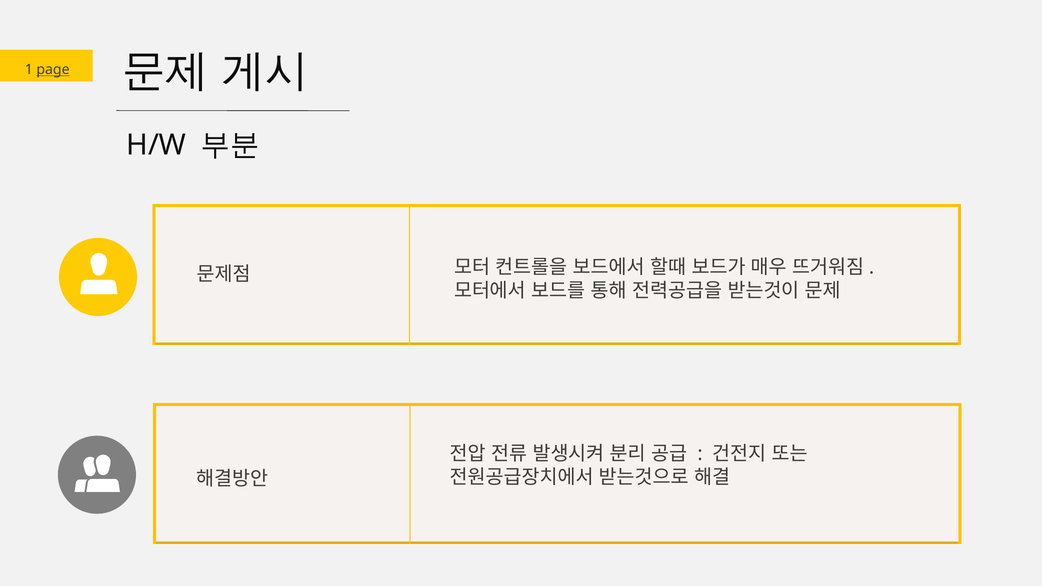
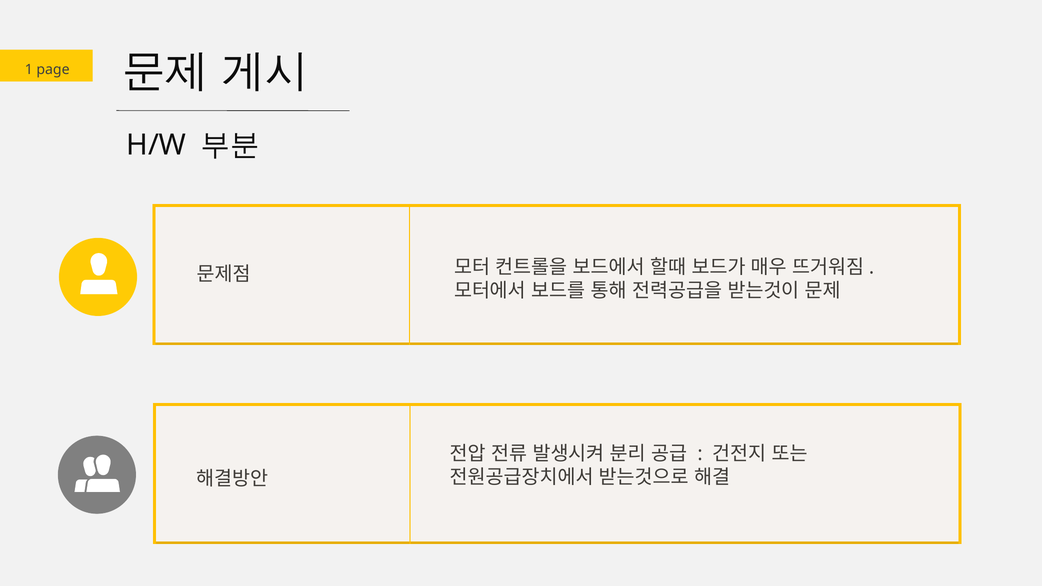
page underline: present -> none
